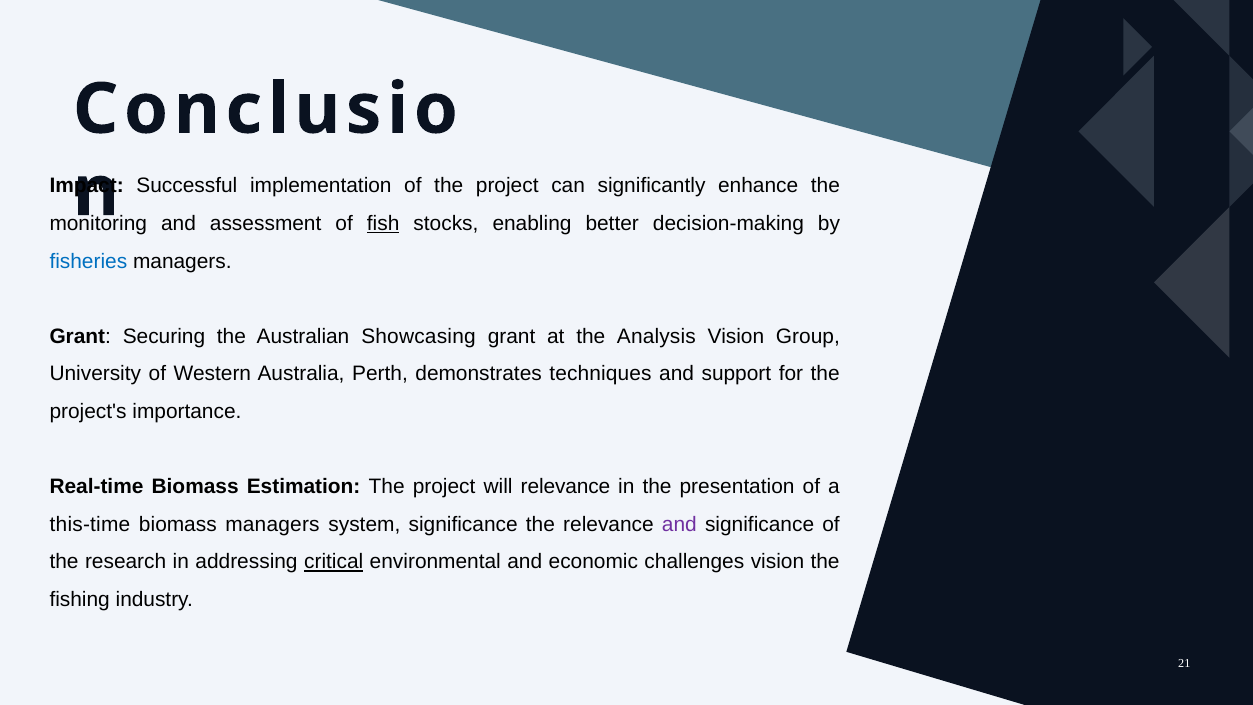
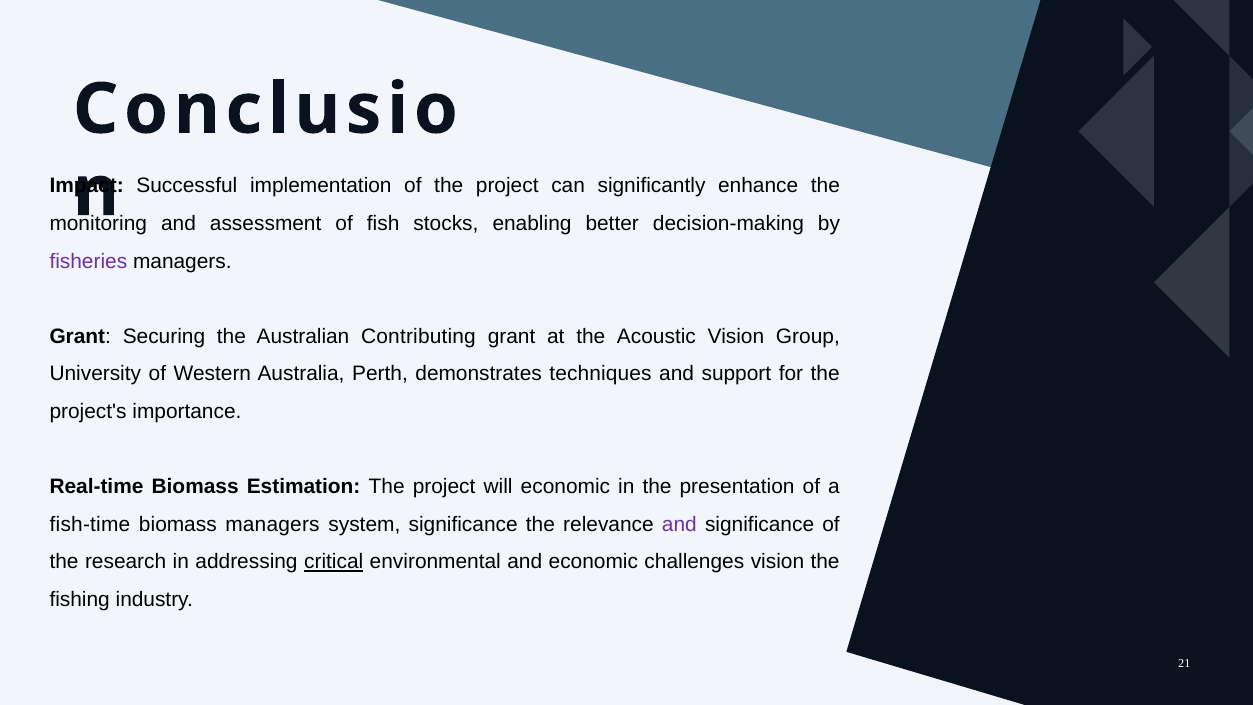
fish underline: present -> none
fisheries colour: blue -> purple
Showcasing: Showcasing -> Contributing
Analysis: Analysis -> Acoustic
will relevance: relevance -> economic
this-time: this-time -> fish-time
